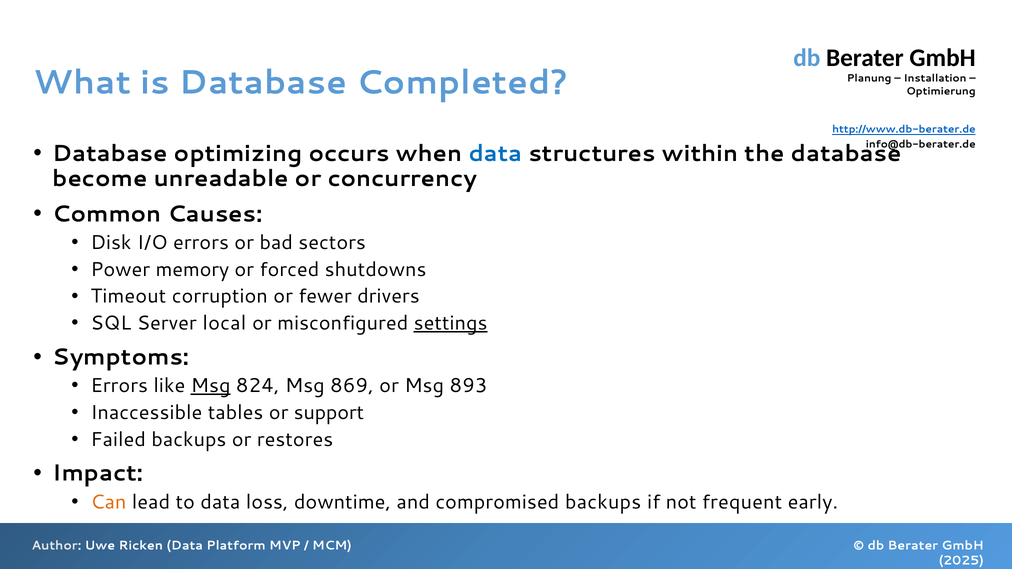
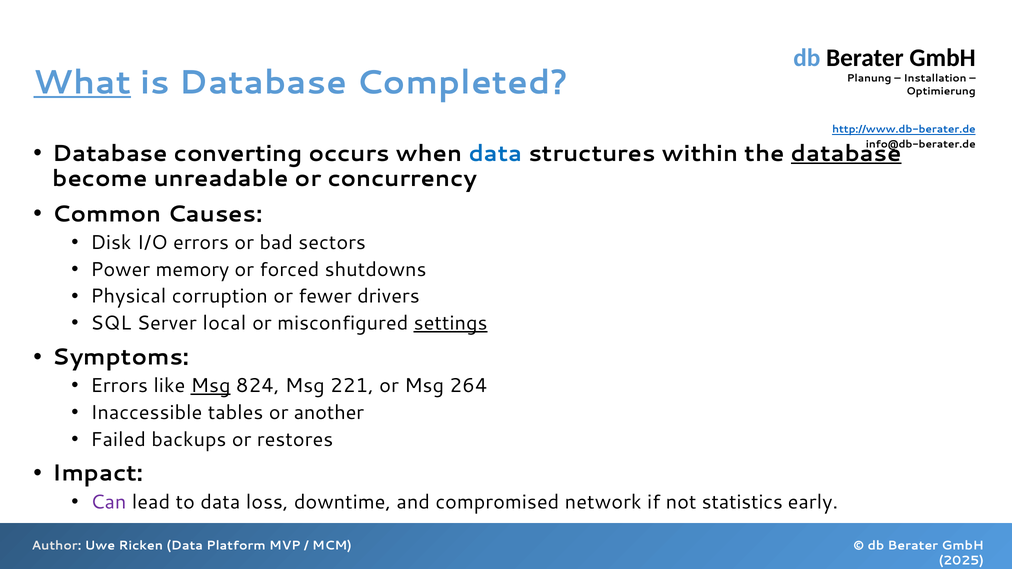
What underline: none -> present
optimizing: optimizing -> converting
database at (846, 153) underline: none -> present
Timeout: Timeout -> Physical
869: 869 -> 221
893: 893 -> 264
support: support -> another
Can colour: orange -> purple
compromised backups: backups -> network
frequent: frequent -> statistics
